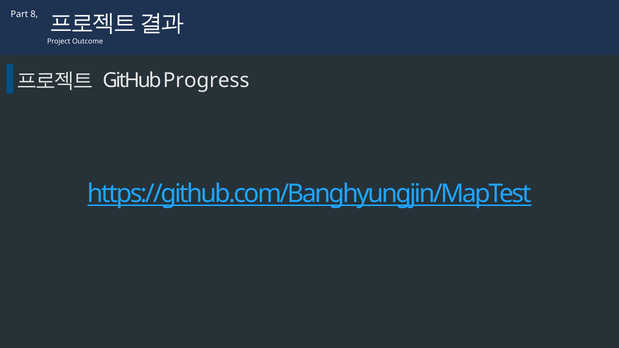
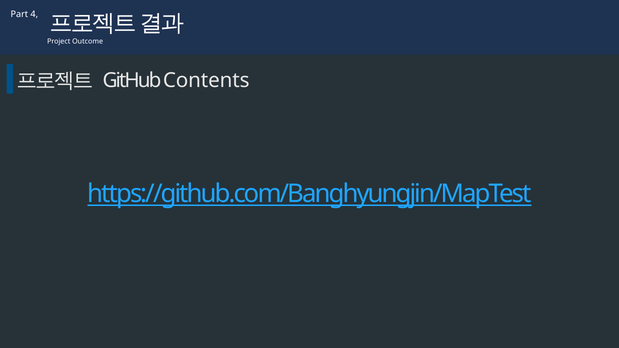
8: 8 -> 4
Progress: Progress -> Contents
